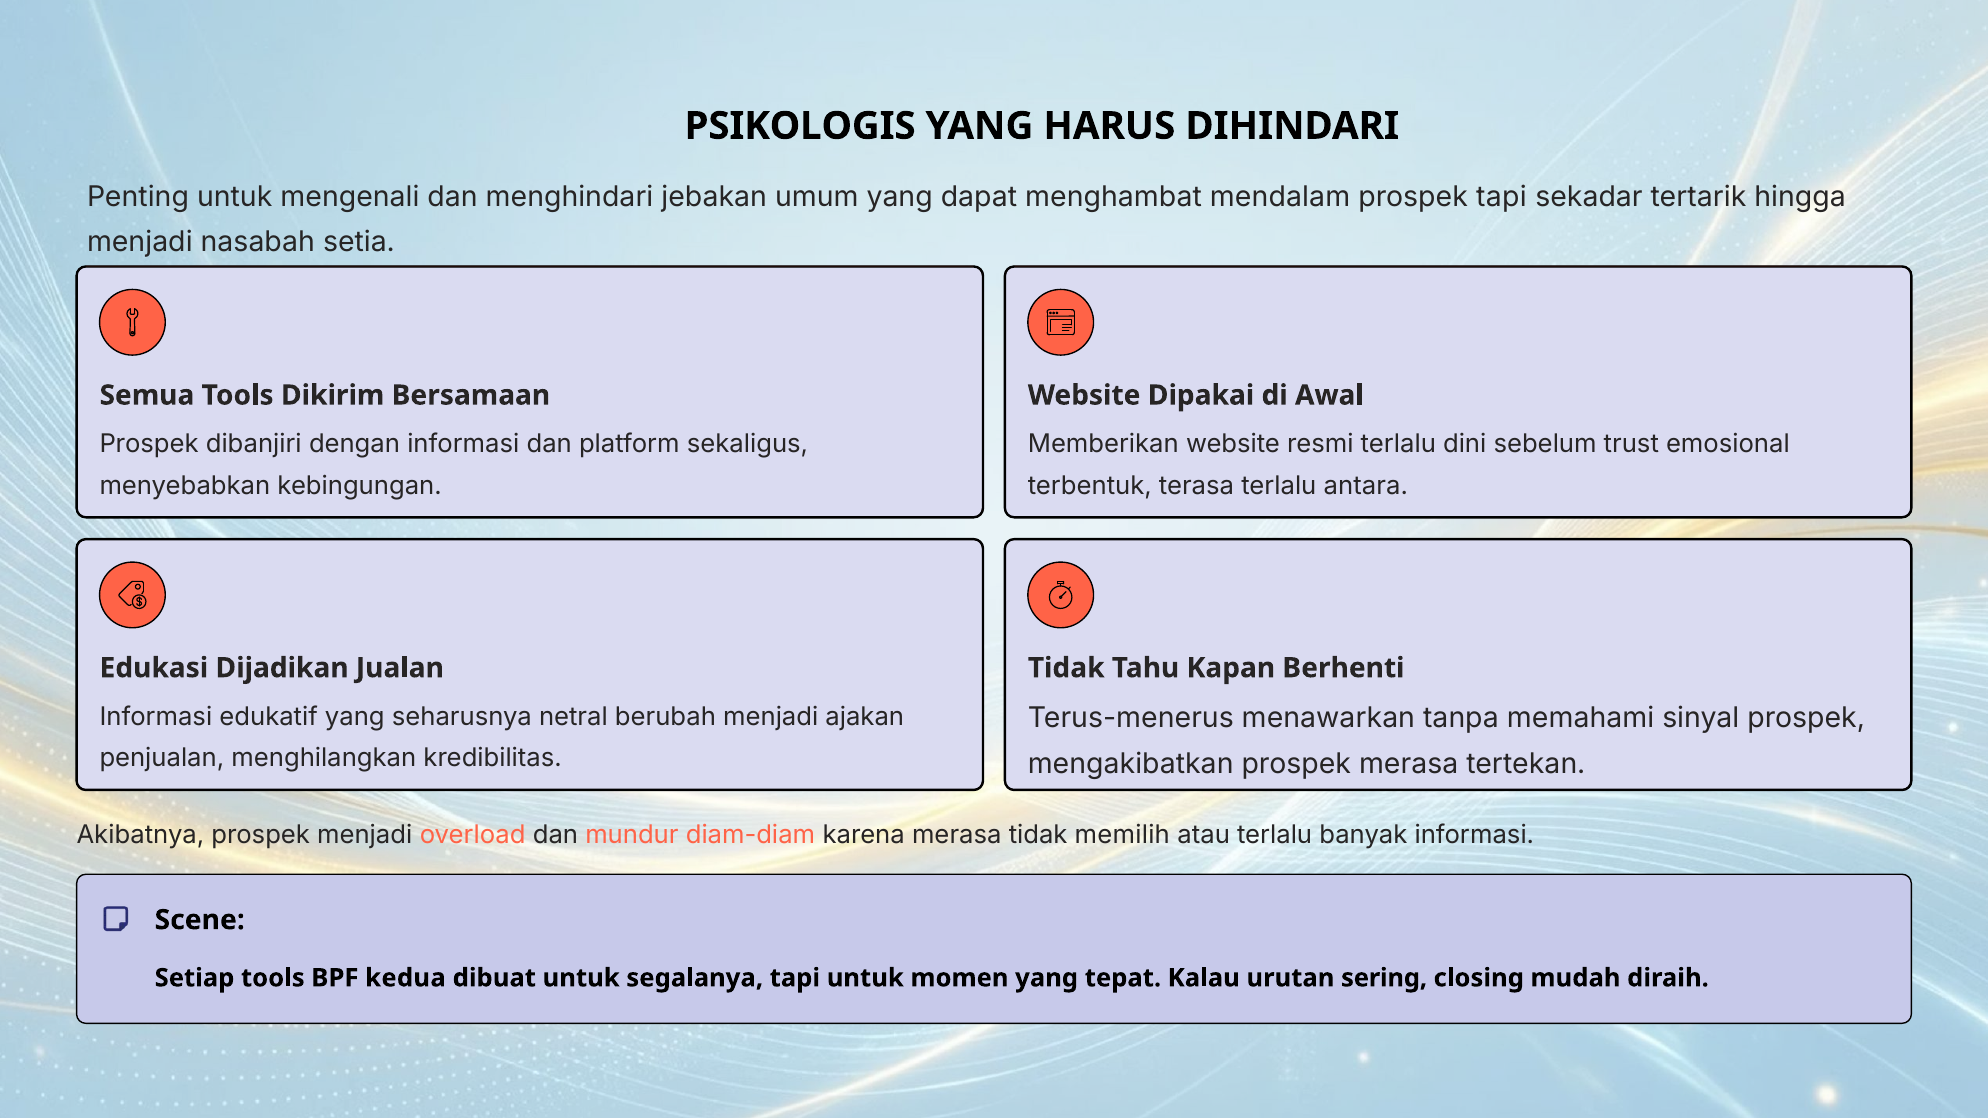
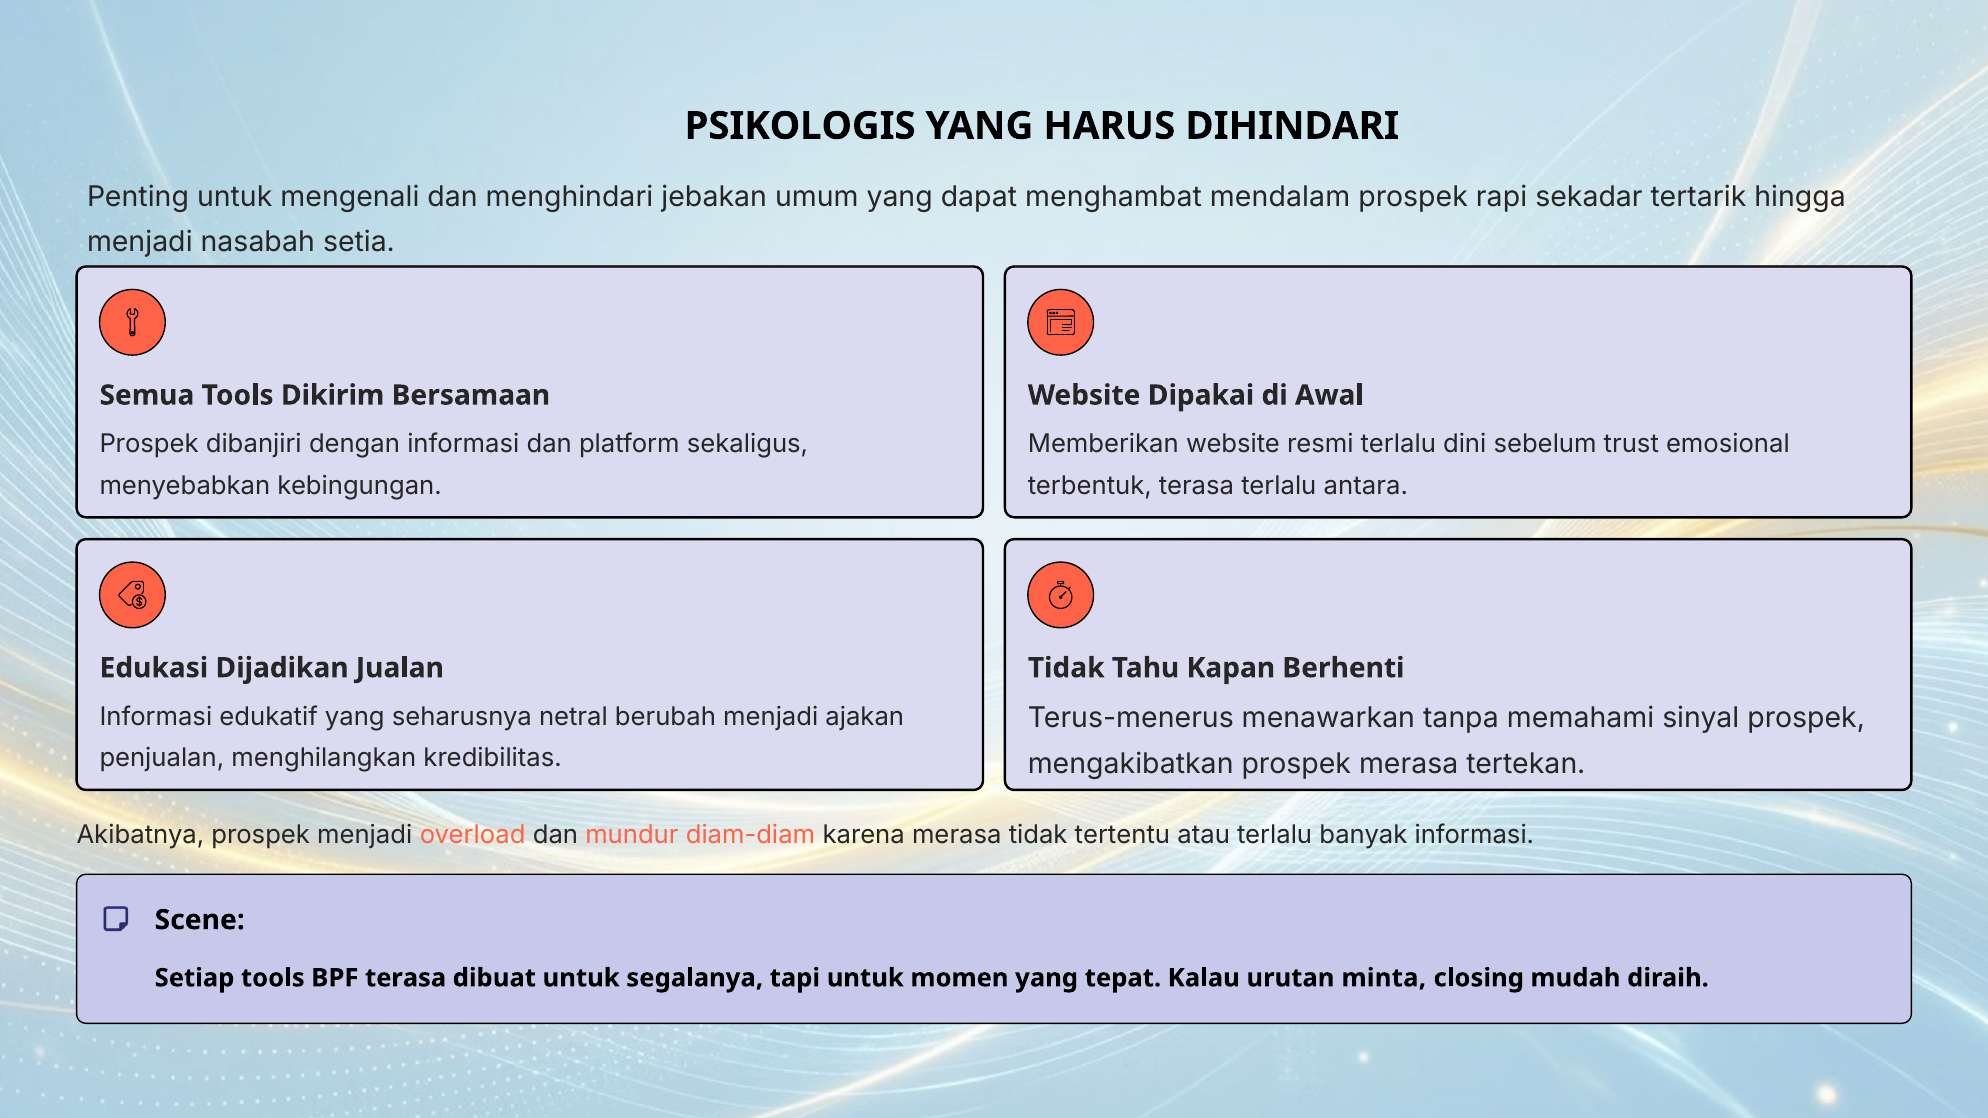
prospek tapi: tapi -> rapi
memilih: memilih -> tertentu
BPF kedua: kedua -> terasa
sering: sering -> minta
